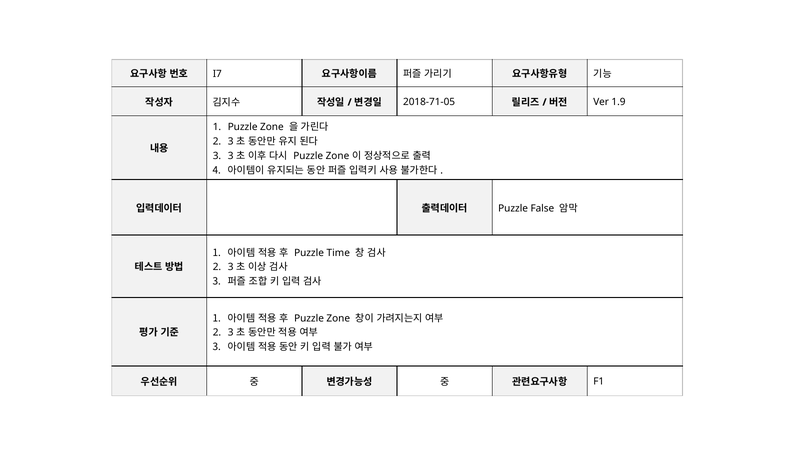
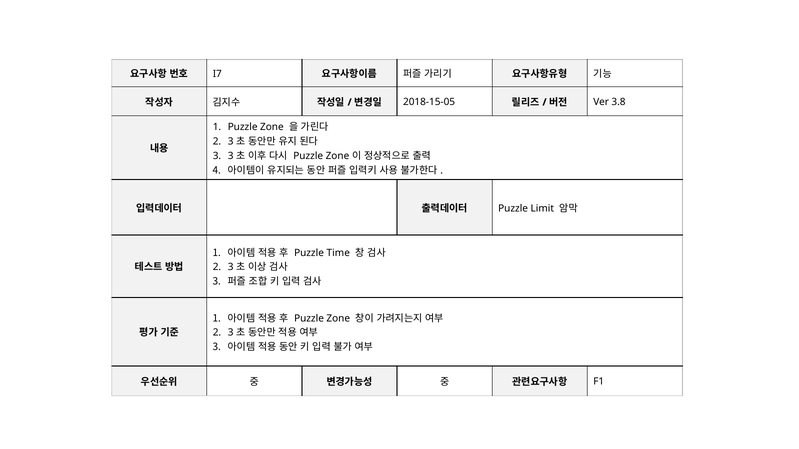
2018-71-05: 2018-71-05 -> 2018-15-05
1.9: 1.9 -> 3.8
False: False -> Limit
